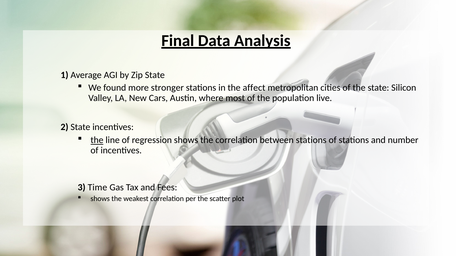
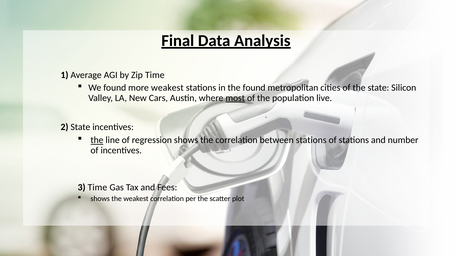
Zip State: State -> Time
more stronger: stronger -> weakest
the affect: affect -> found
most underline: none -> present
